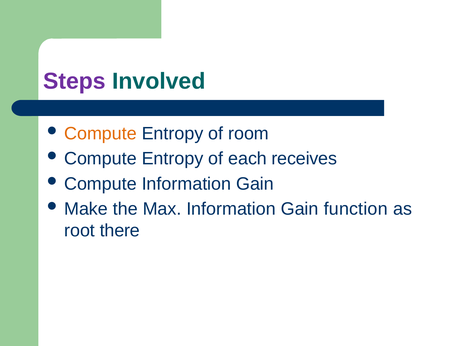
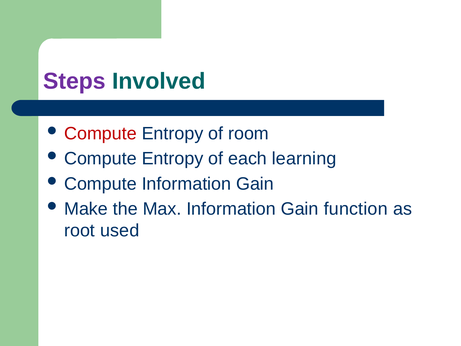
Compute at (100, 133) colour: orange -> red
receives: receives -> learning
there: there -> used
